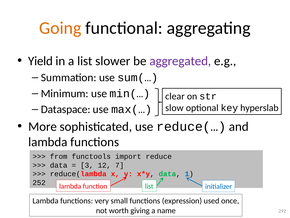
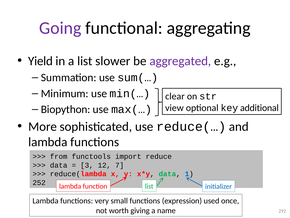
Going colour: orange -> purple
Dataspace: Dataspace -> Biopython
slow: slow -> view
hyperslab: hyperslab -> additional
